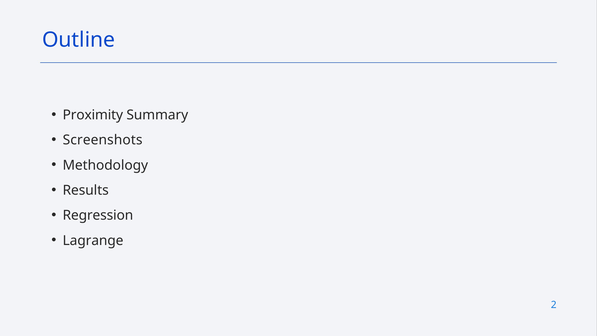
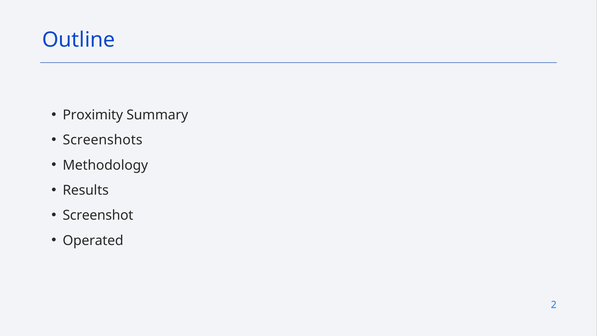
Regression: Regression -> Screenshot
Lagrange: Lagrange -> Operated
